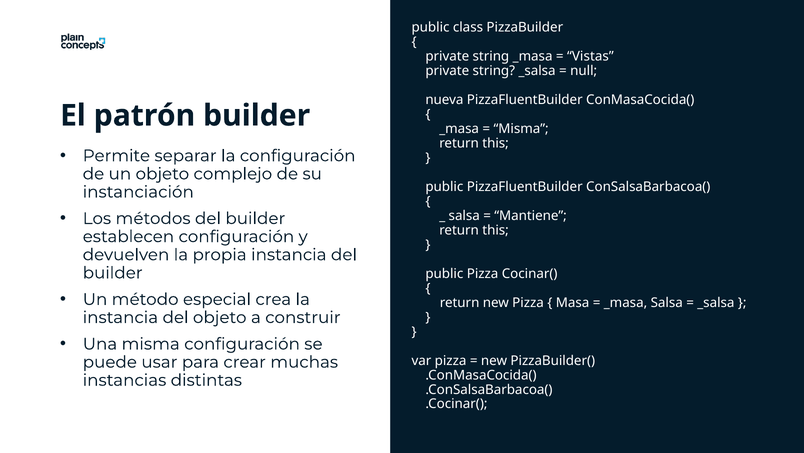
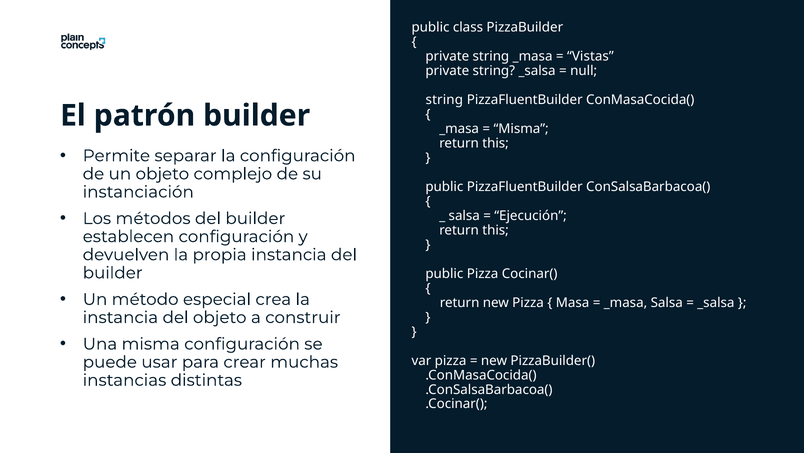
nueva at (444, 100): nueva -> string
Mantiene: Mantiene -> Ejecución
